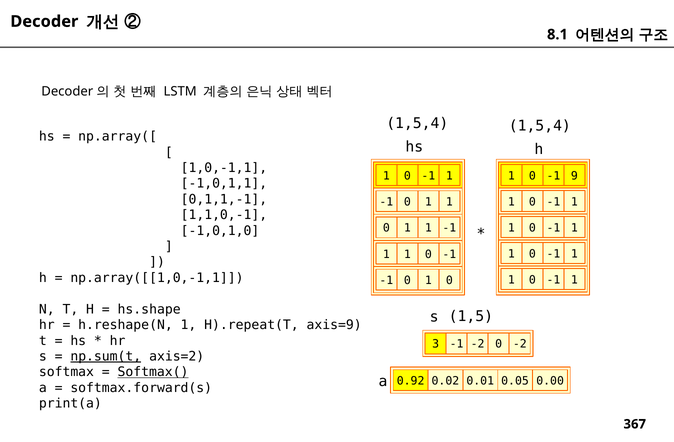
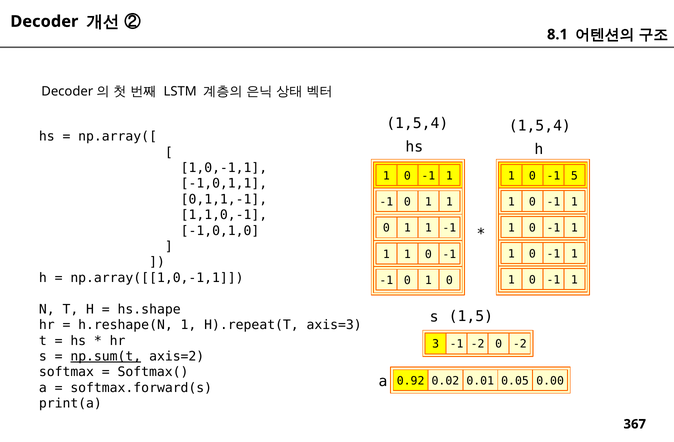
9: 9 -> 5
axis=9: axis=9 -> axis=3
Softmax( underline: present -> none
